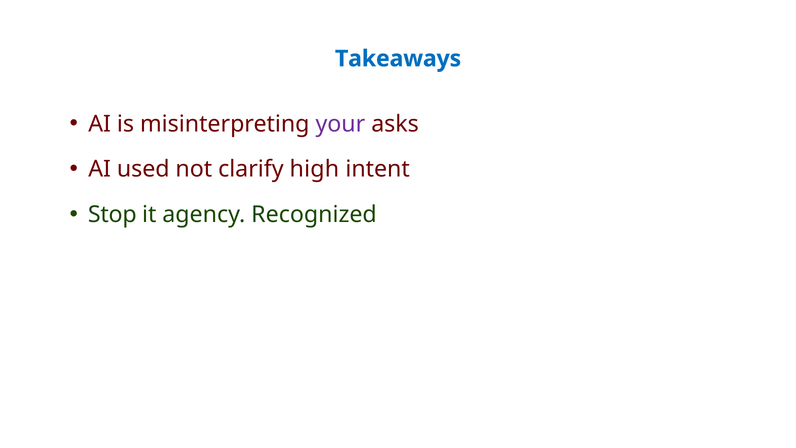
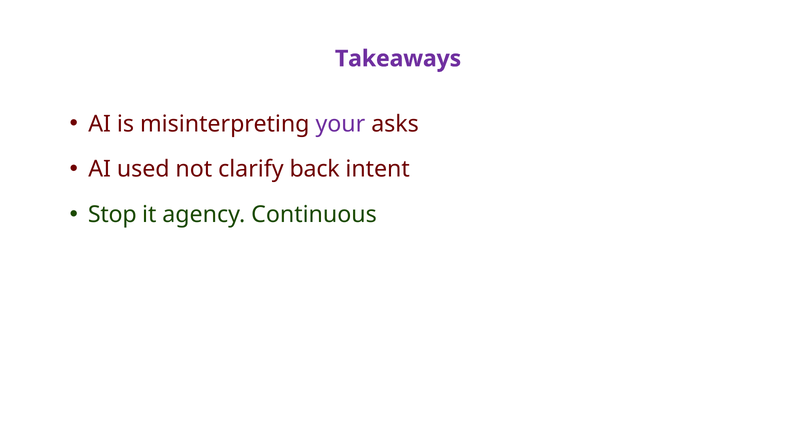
Takeaways colour: blue -> purple
high: high -> back
Recognized: Recognized -> Continuous
